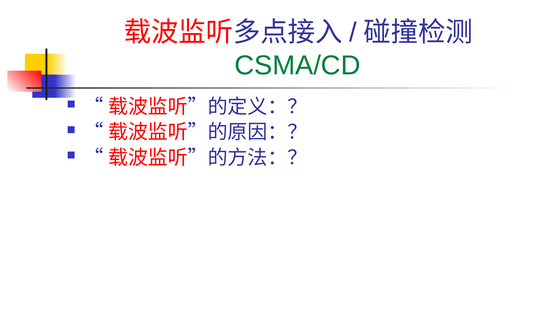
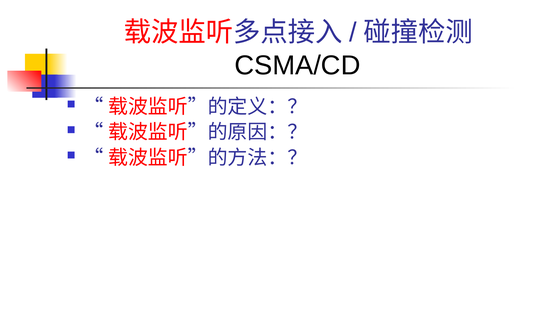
CSMA/CD colour: green -> black
